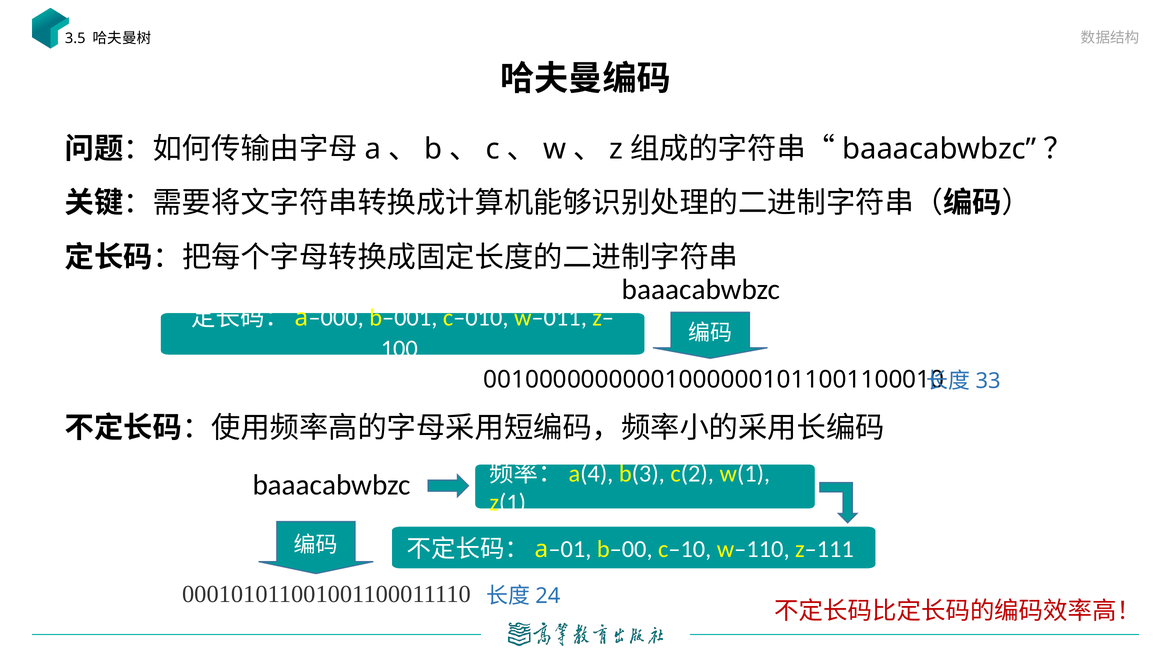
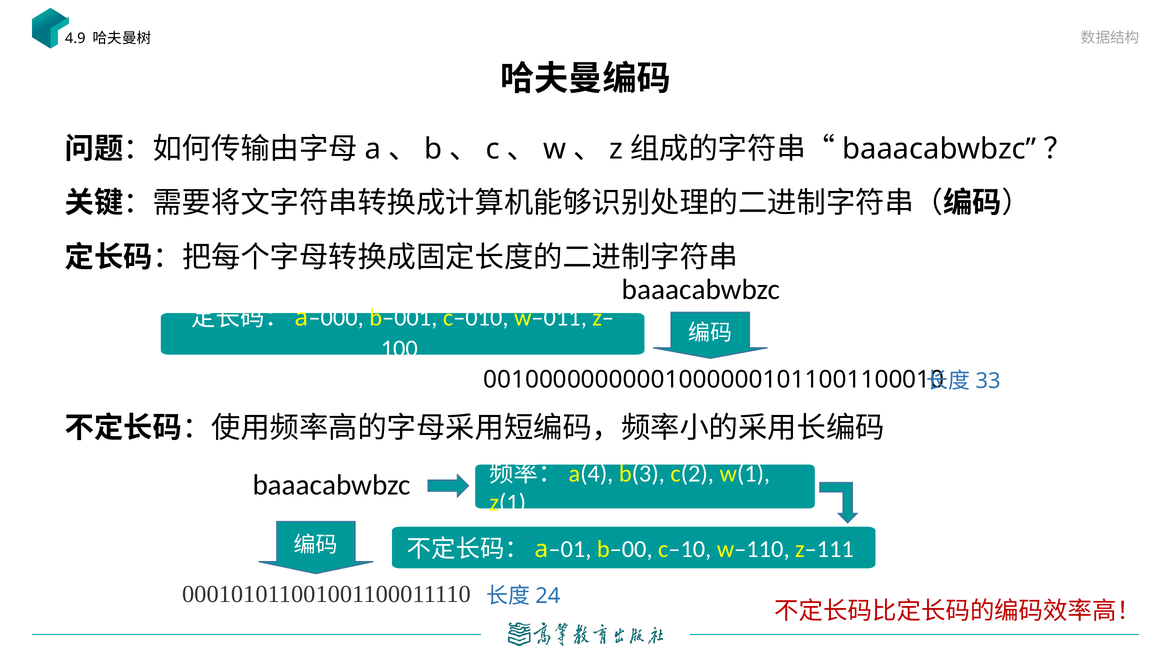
3.5: 3.5 -> 4.9
